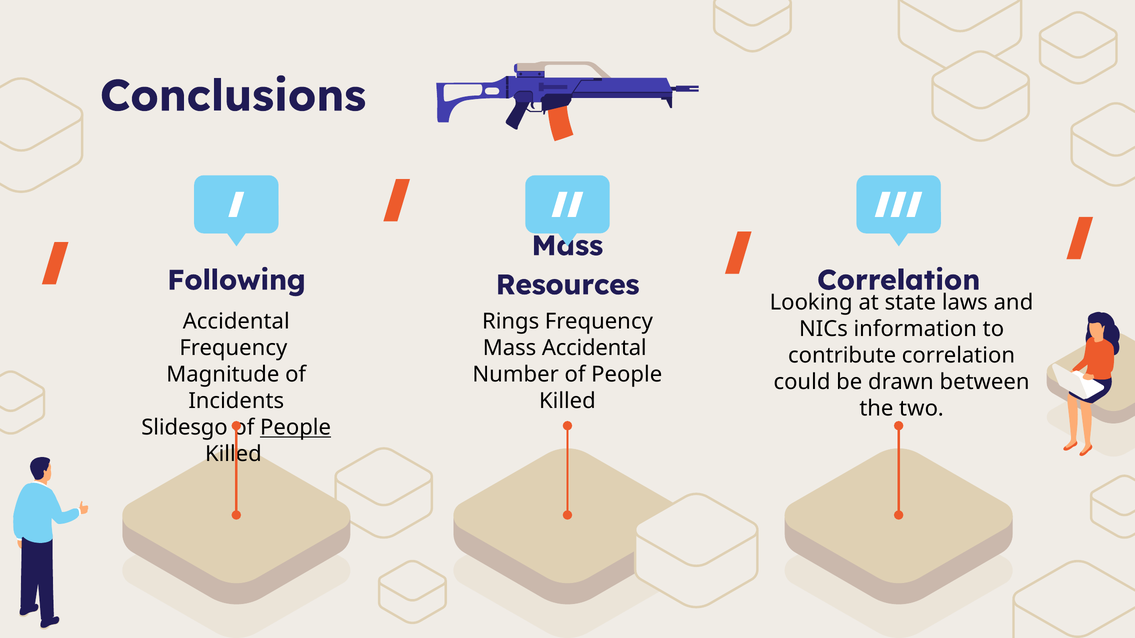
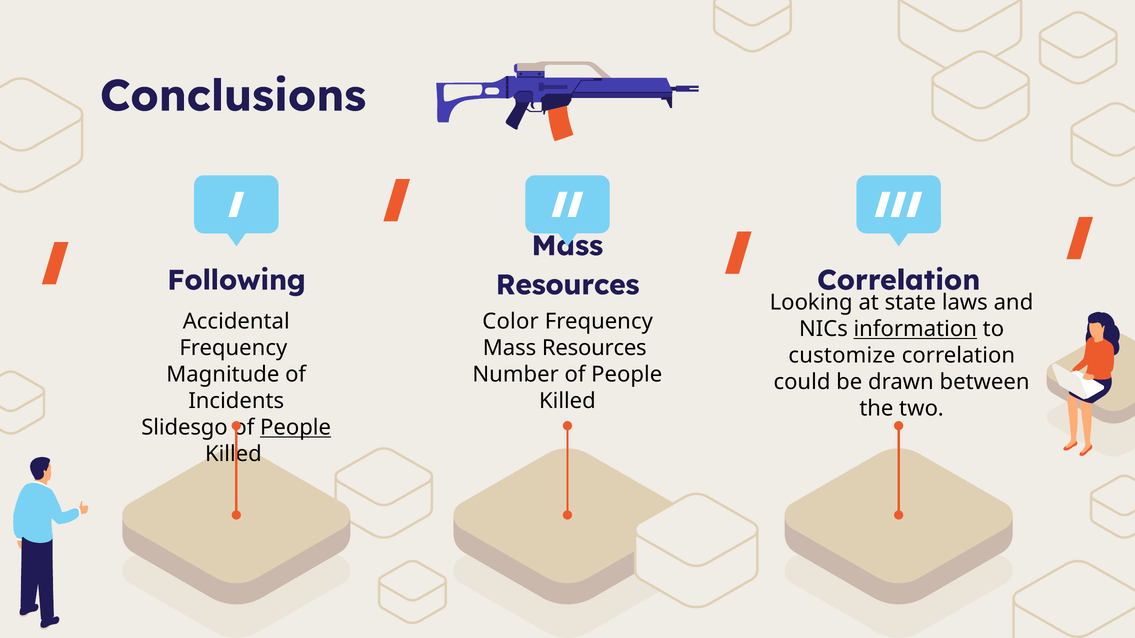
Rings: Rings -> Color
information underline: none -> present
Accidental at (594, 348): Accidental -> Resources
contribute: contribute -> customize
